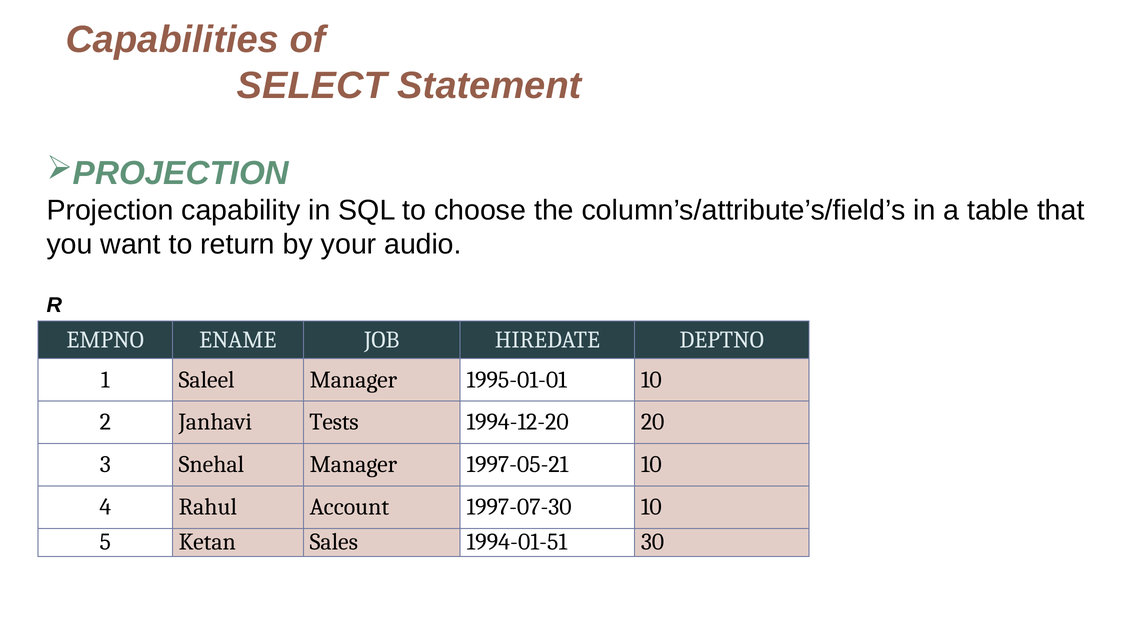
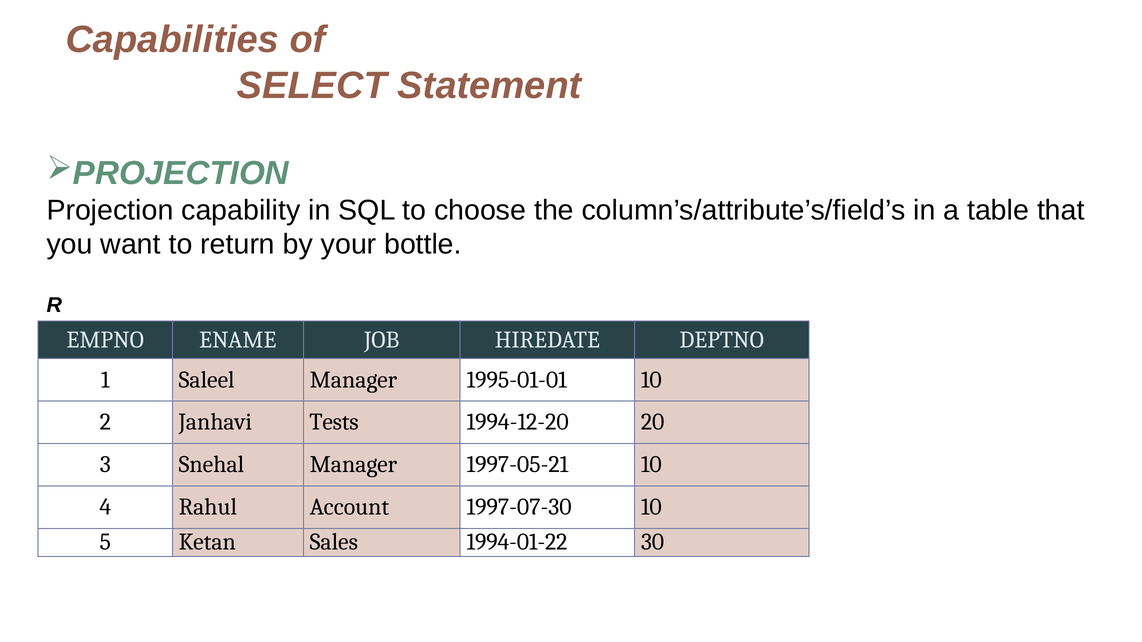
audio: audio -> bottle
1994-01-51: 1994-01-51 -> 1994-01-22
